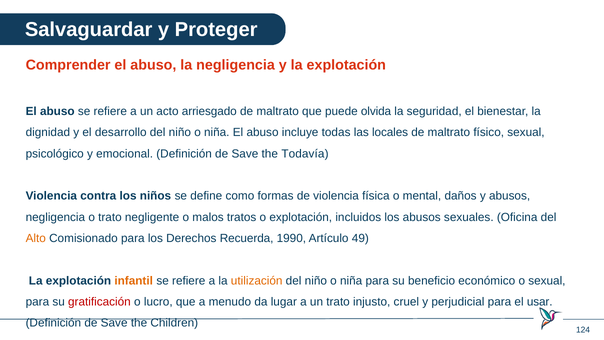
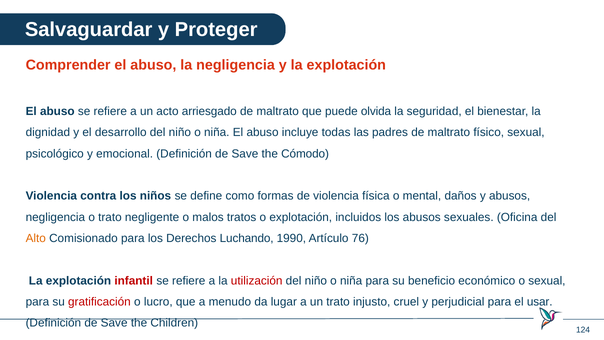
locales: locales -> padres
Todavía: Todavía -> Cómodo
Recuerda: Recuerda -> Luchando
49: 49 -> 76
infantil colour: orange -> red
utilización colour: orange -> red
